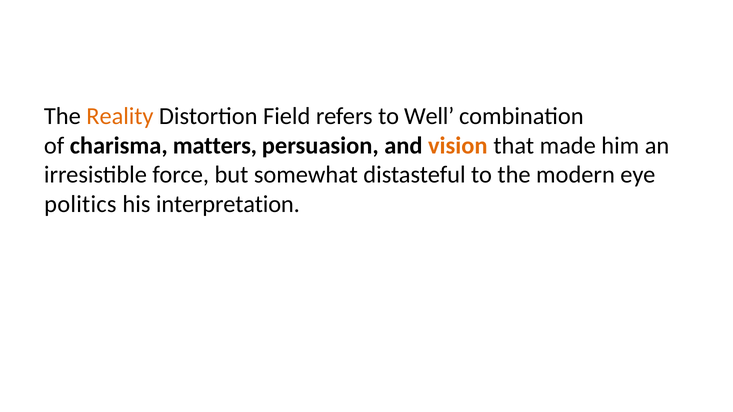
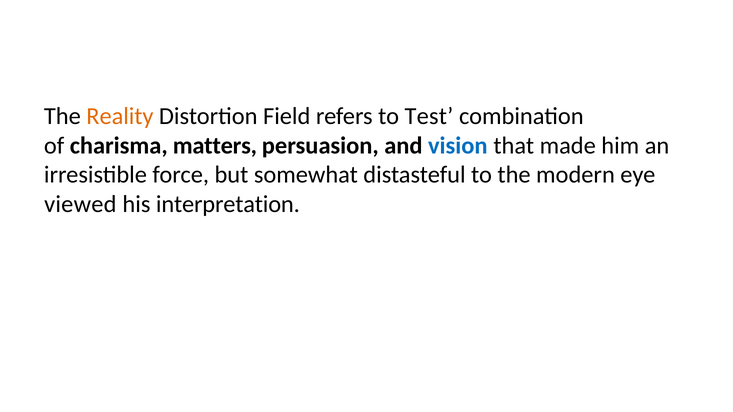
Well: Well -> Test
vision colour: orange -> blue
politics: politics -> viewed
